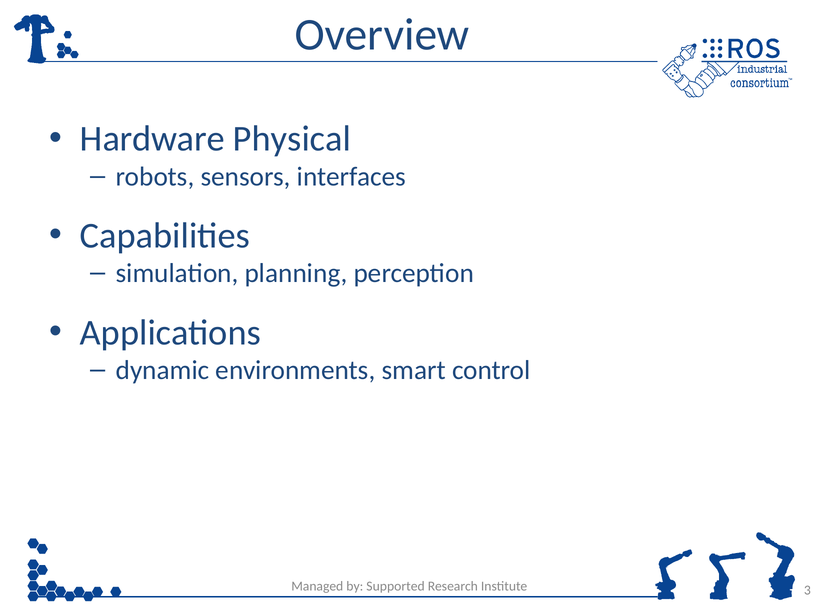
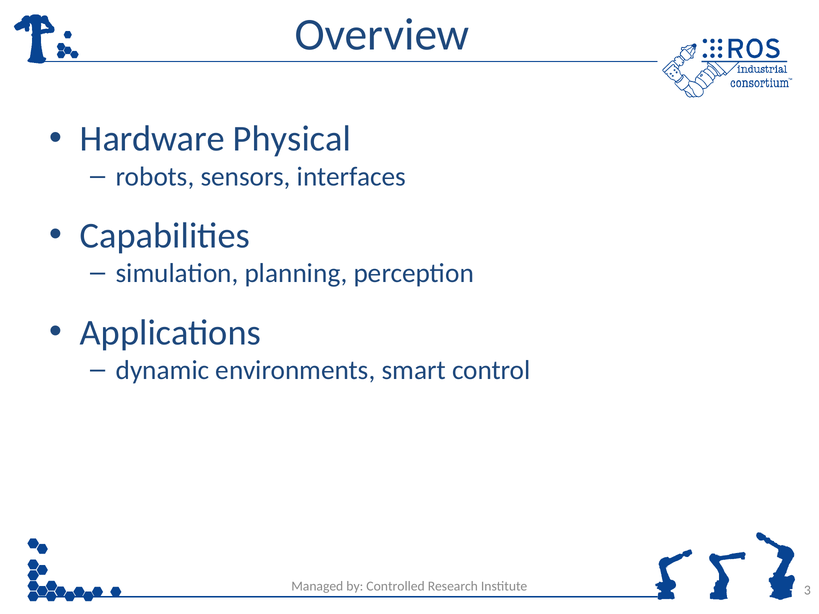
Supported: Supported -> Controlled
